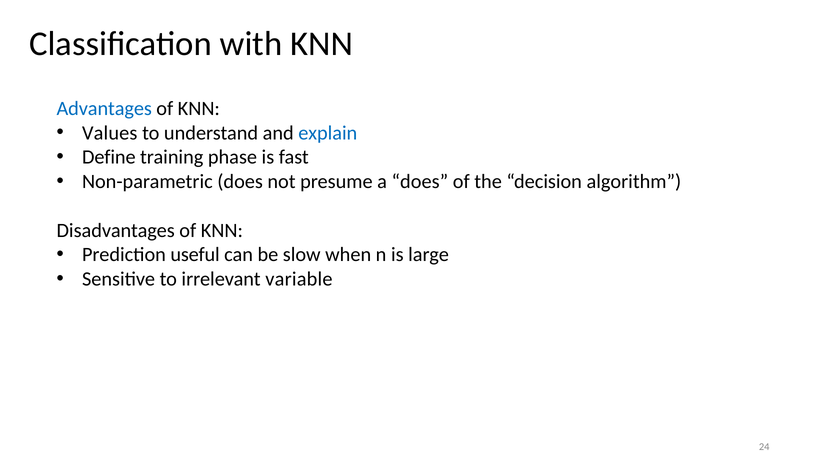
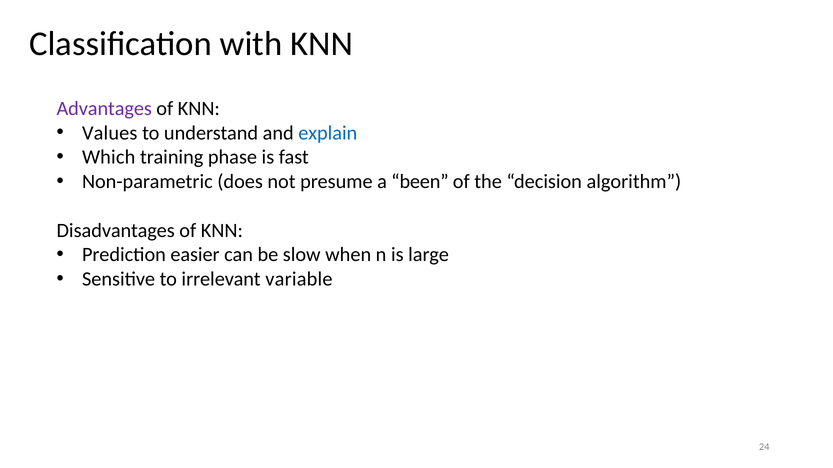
Advantages colour: blue -> purple
Define: Define -> Which
a does: does -> been
useful: useful -> easier
